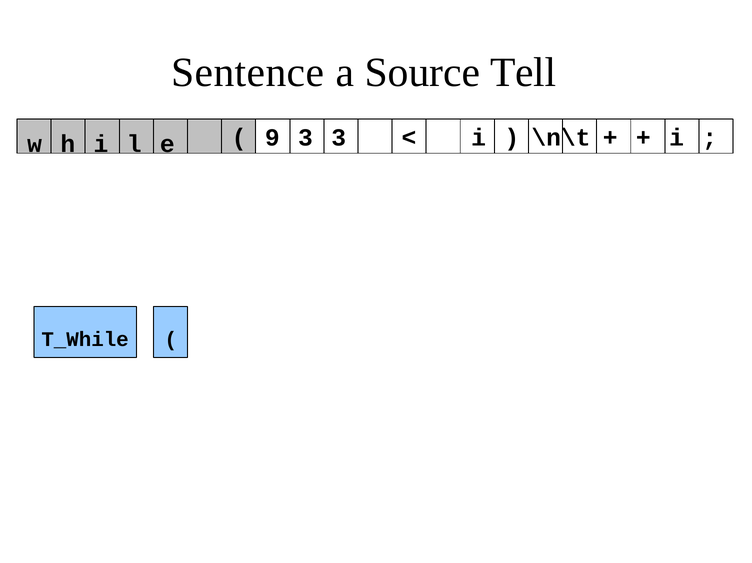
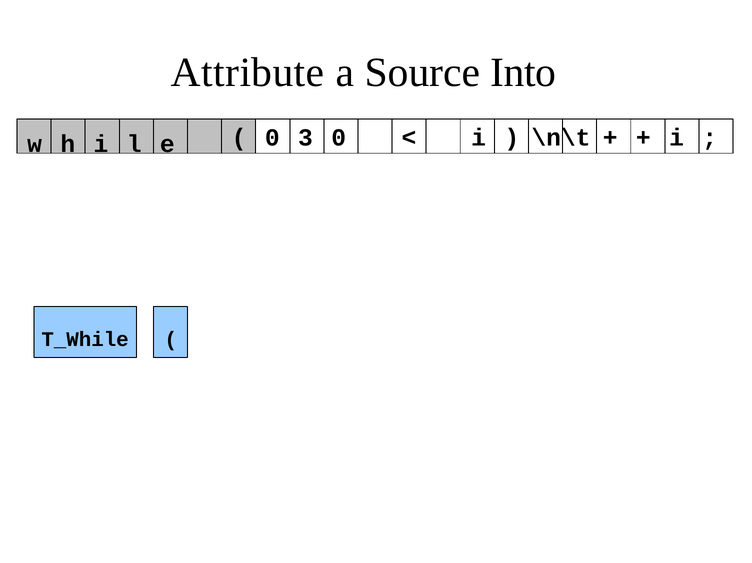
Sentence: Sentence -> Attribute
Tell: Tell -> Into
9 at (272, 138): 9 -> 0
3 3: 3 -> 0
